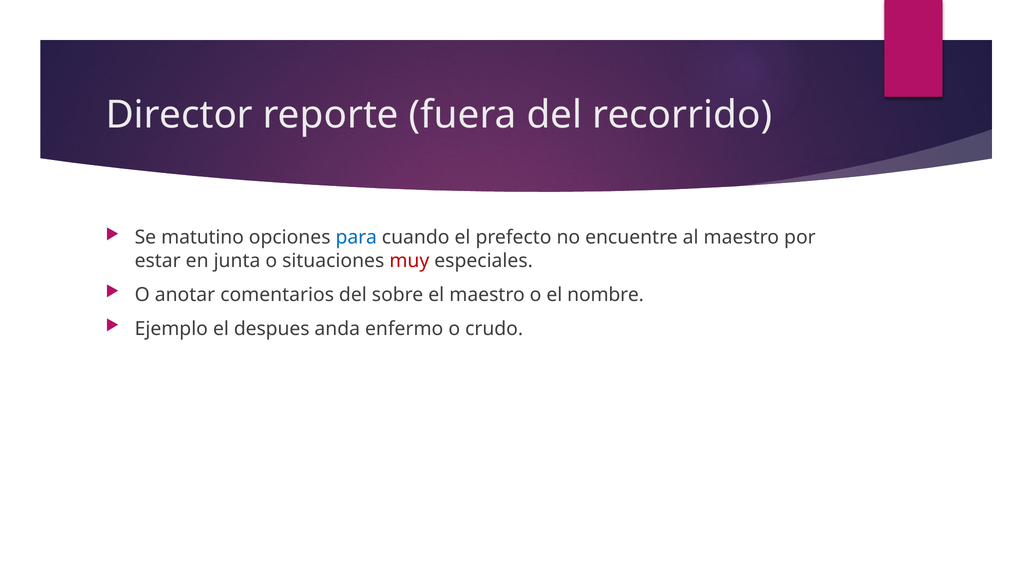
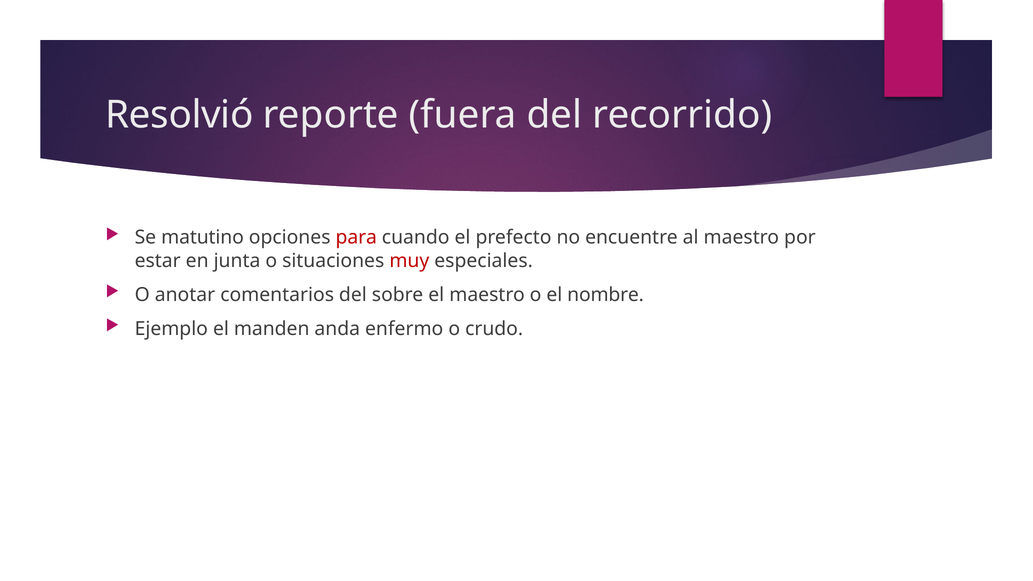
Director: Director -> Resolvió
para colour: blue -> red
despues: despues -> manden
